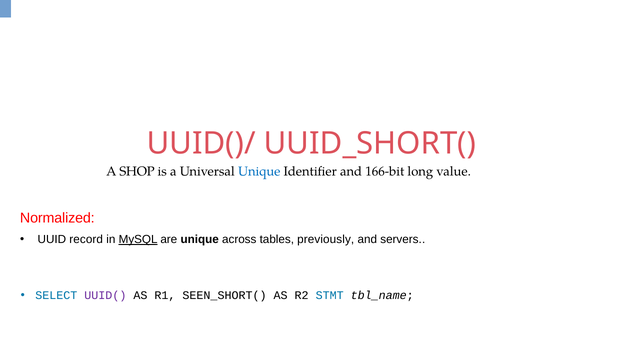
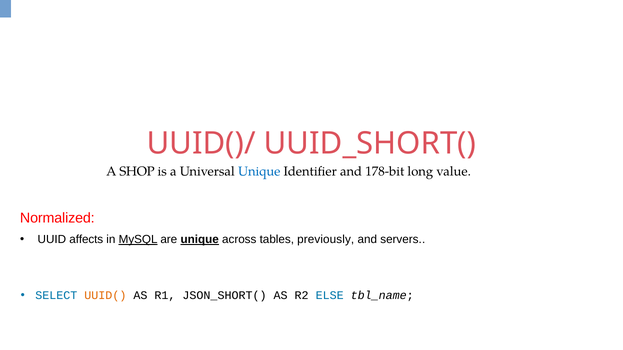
166-bit: 166-bit -> 178-bit
record: record -> affects
unique at (200, 240) underline: none -> present
UUID( colour: purple -> orange
SEEN_SHORT(: SEEN_SHORT( -> JSON_SHORT(
STMT: STMT -> ELSE
